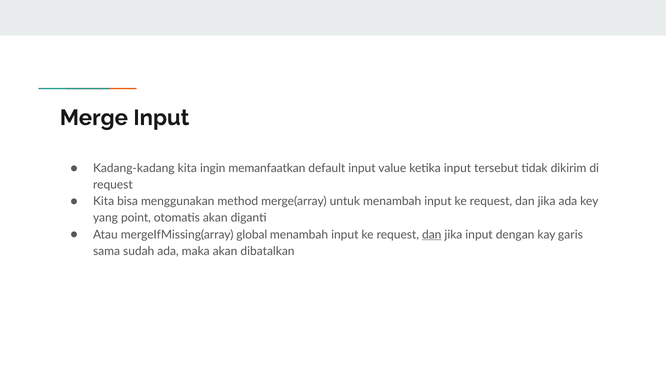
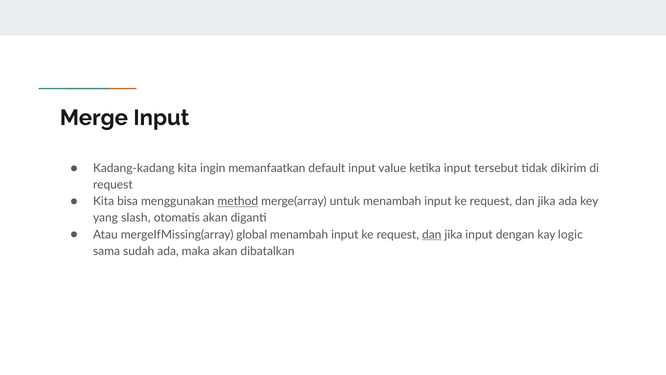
method underline: none -> present
point: point -> slash
garis: garis -> logic
